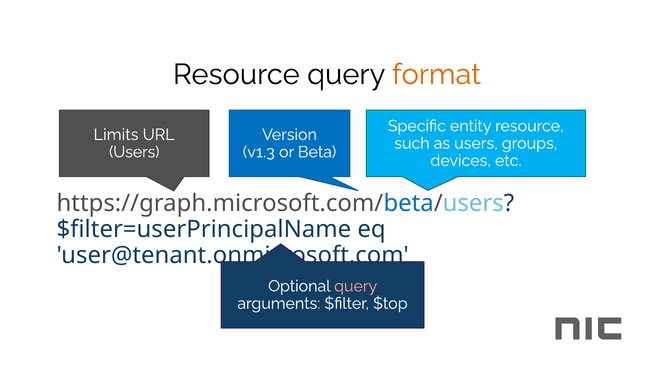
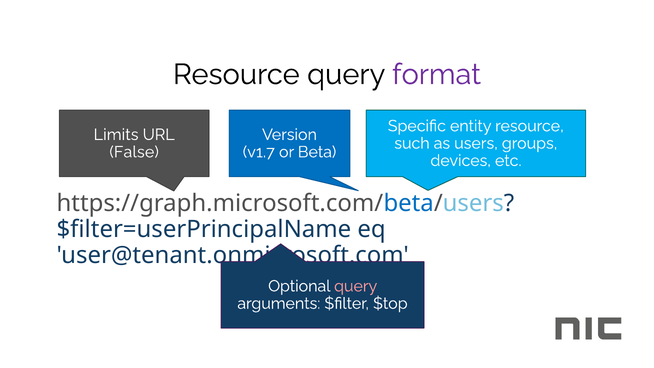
format colour: orange -> purple
Users at (134, 152): Users -> False
v1.3: v1.3 -> v1.7
